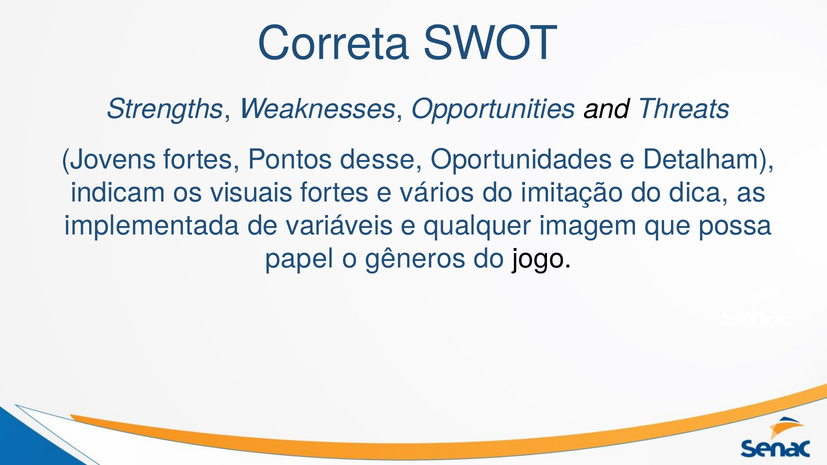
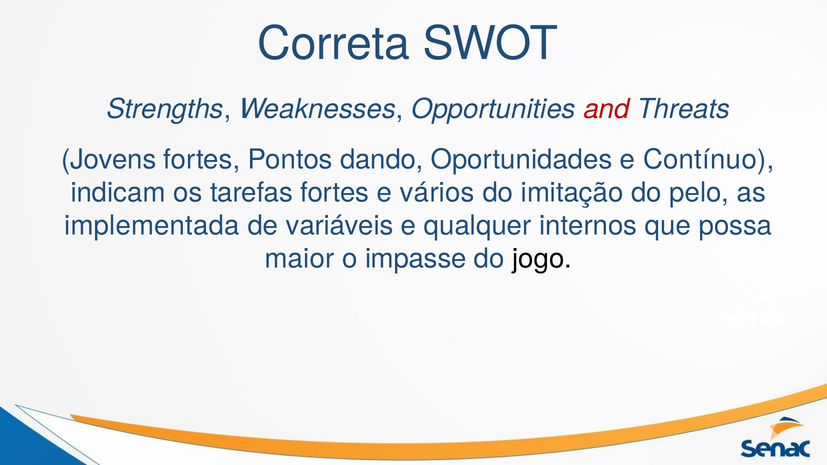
and colour: black -> red
desse: desse -> dando
Detalham: Detalham -> Contínuo
visuais: visuais -> tarefas
dica: dica -> pelo
imagem: imagem -> internos
papel: papel -> maior
gêneros: gêneros -> impasse
